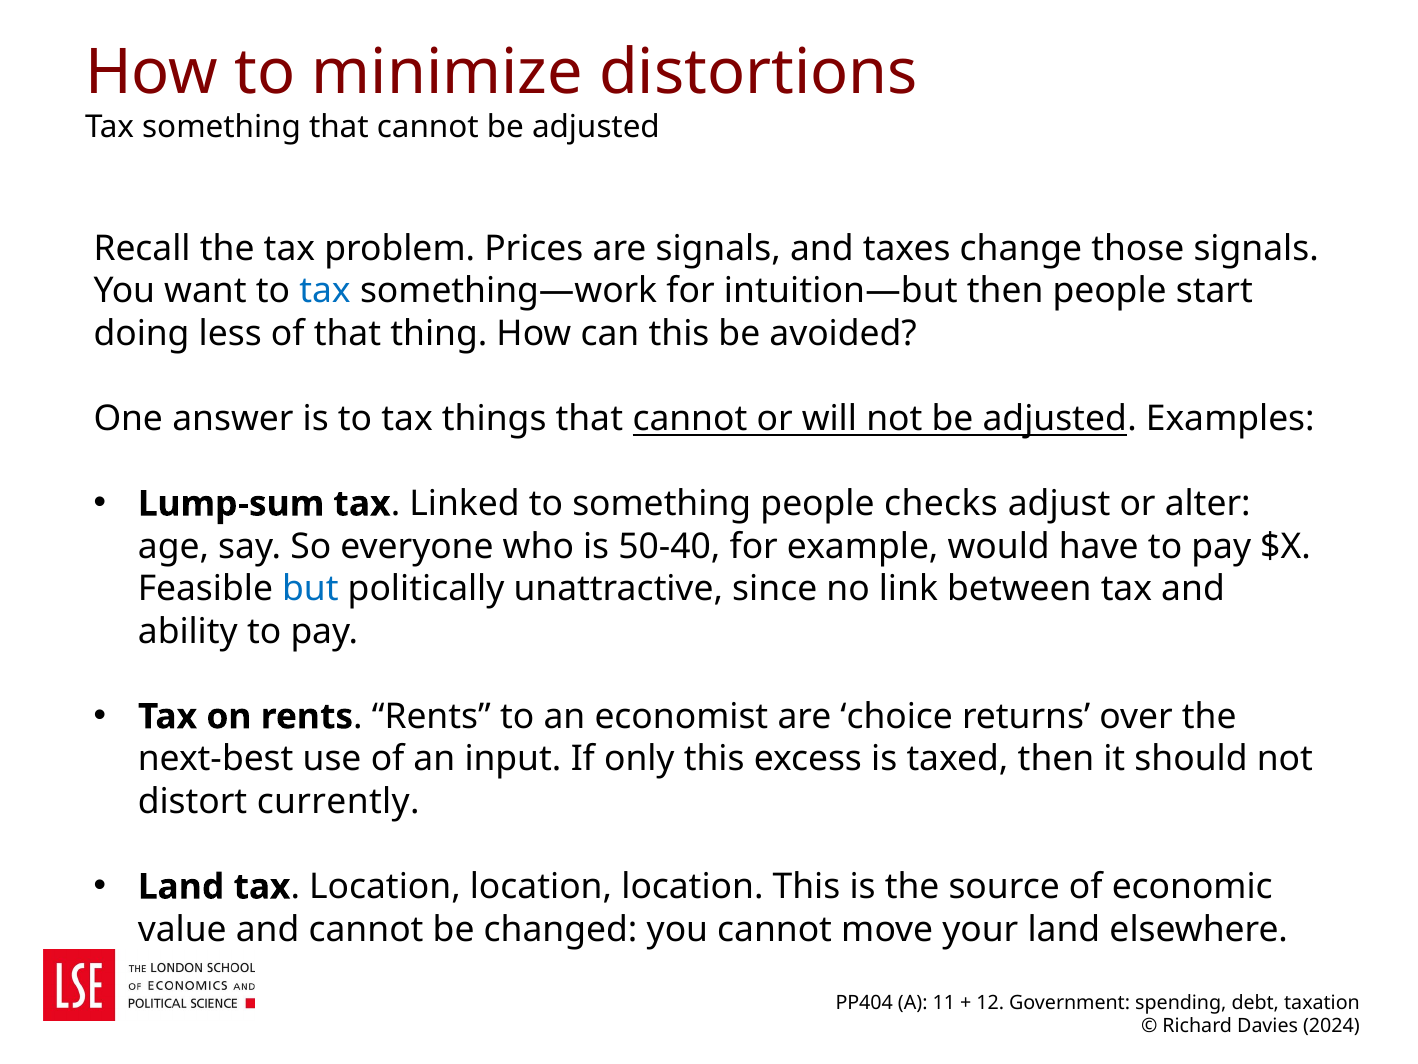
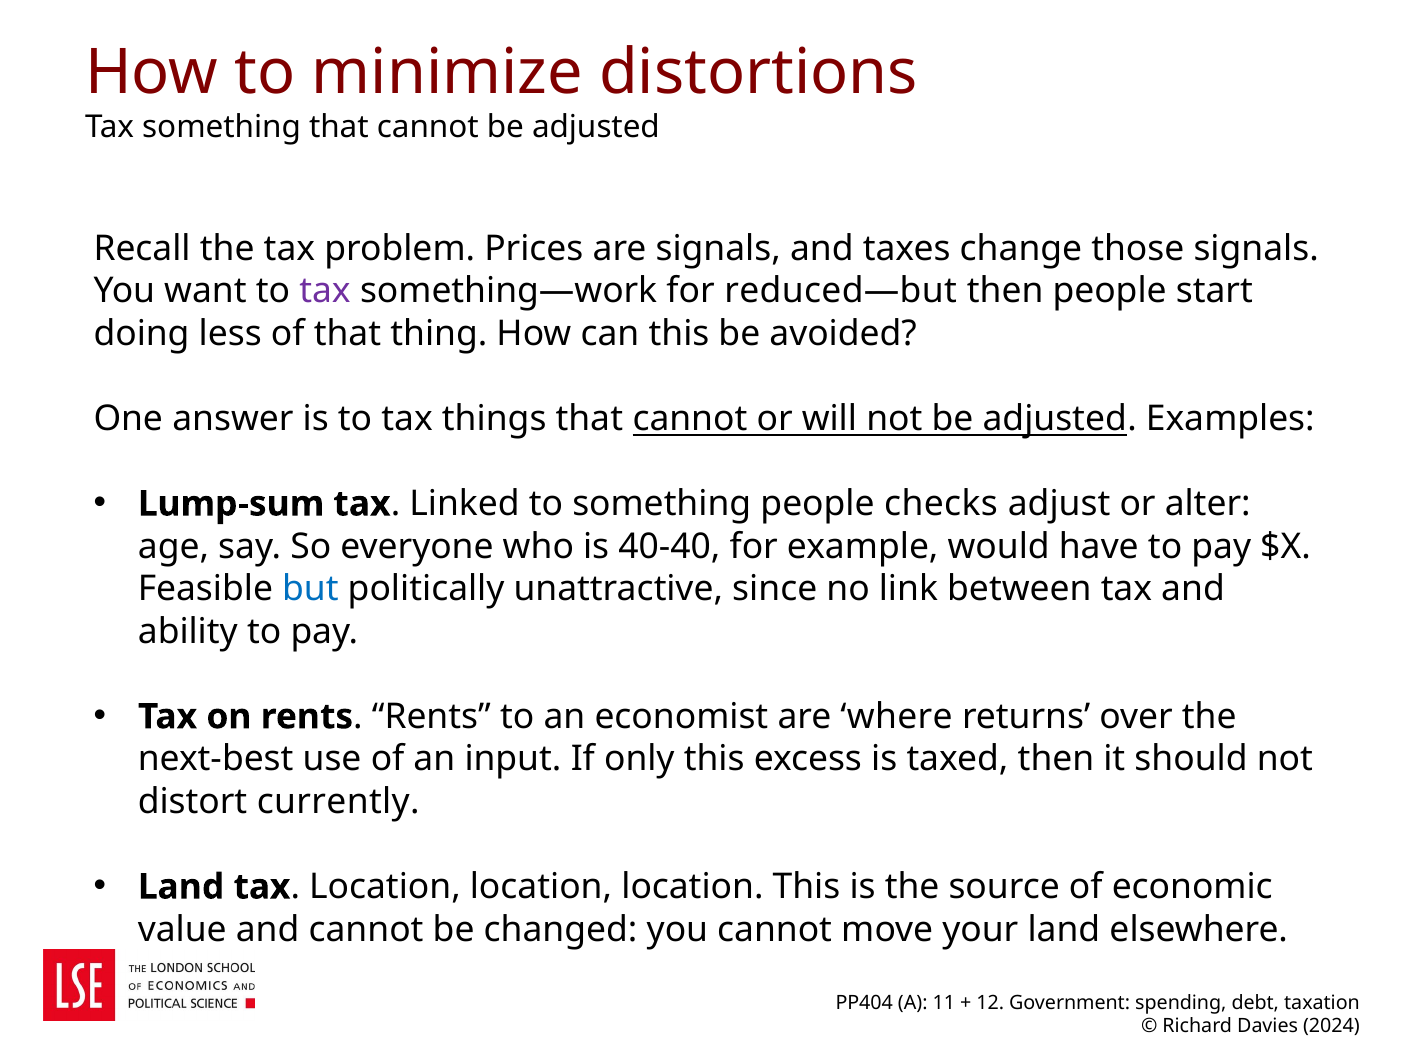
tax at (325, 291) colour: blue -> purple
intuition—but: intuition—but -> reduced—but
50-40: 50-40 -> 40-40
choice: choice -> where
